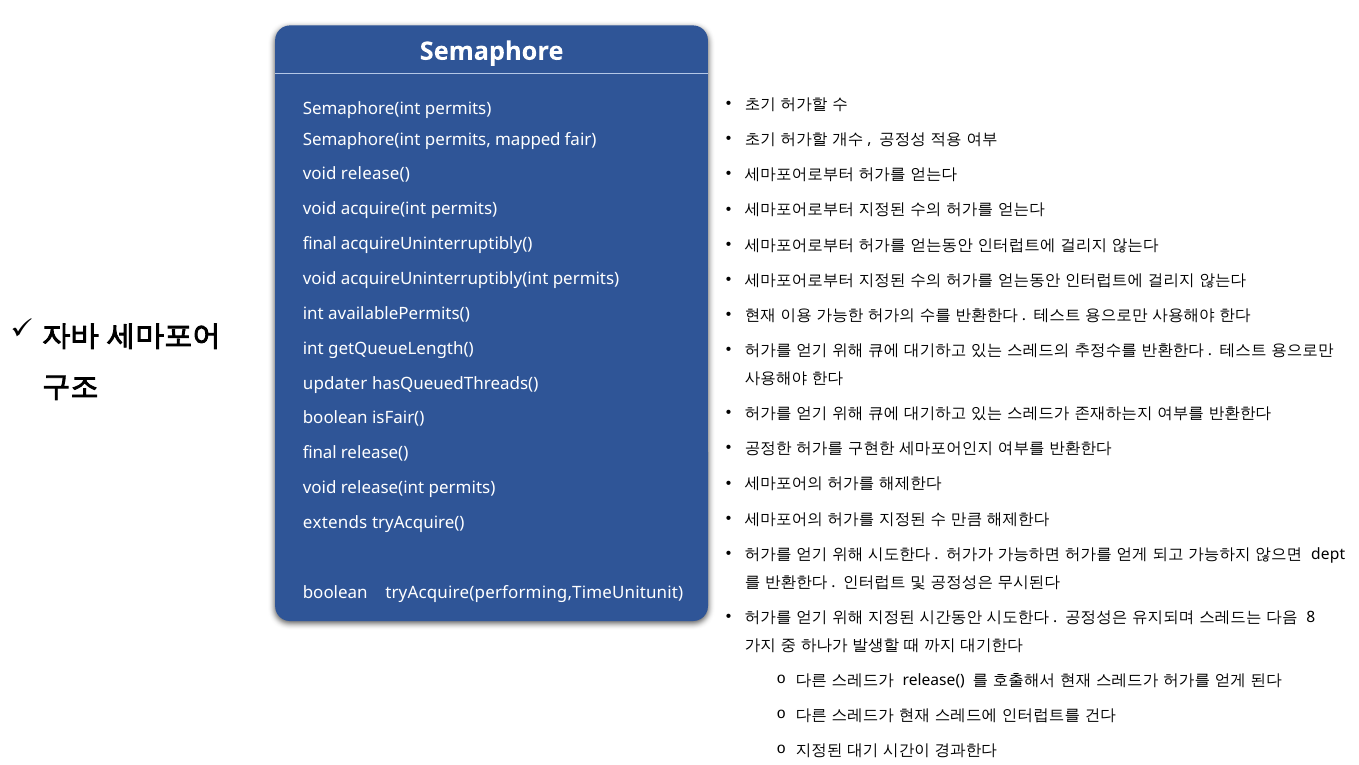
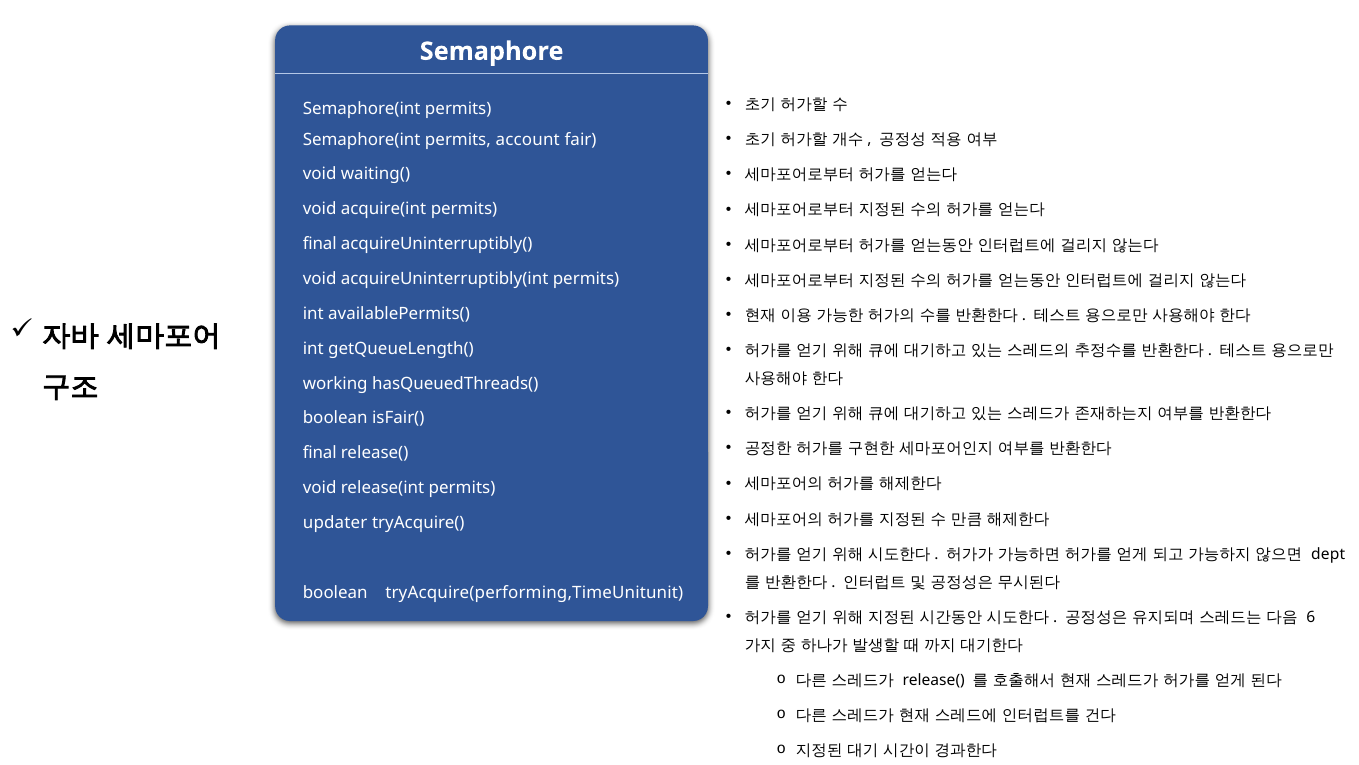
mapped: mapped -> account
void release(: release( -> waiting(
updater: updater -> working
extends: extends -> updater
8: 8 -> 6
